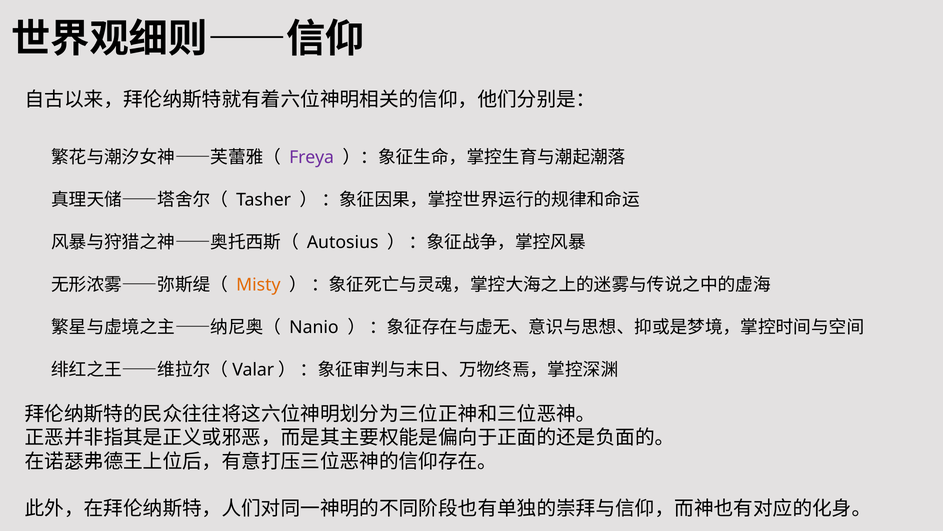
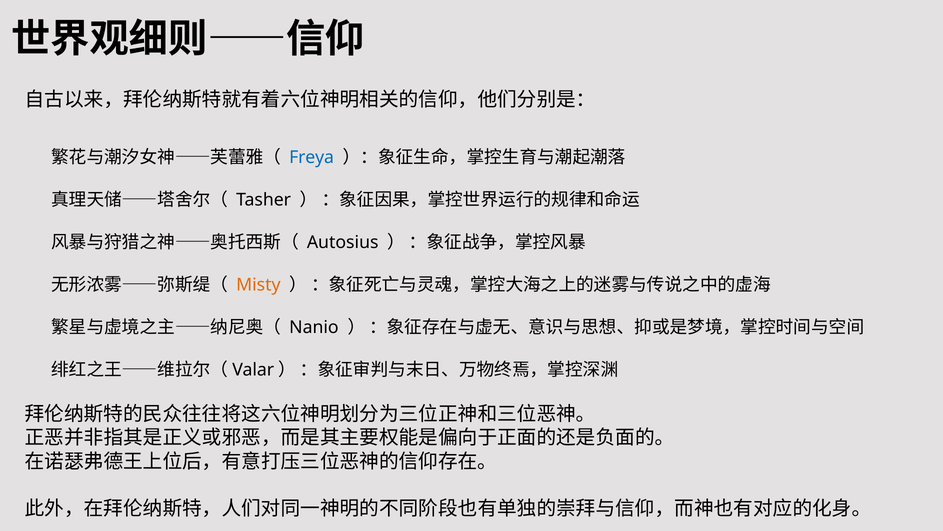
Freya colour: purple -> blue
